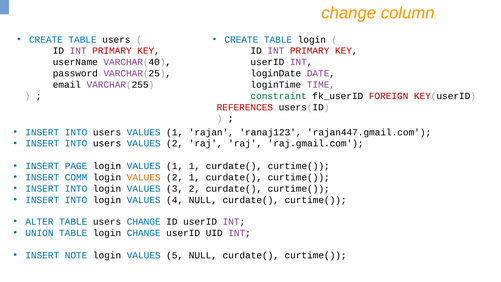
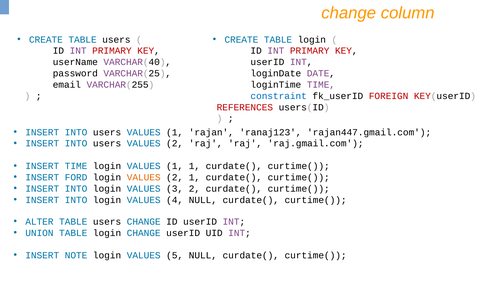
constraint colour: green -> blue
INSERT PAGE: PAGE -> TIME
COMM: COMM -> FORD
